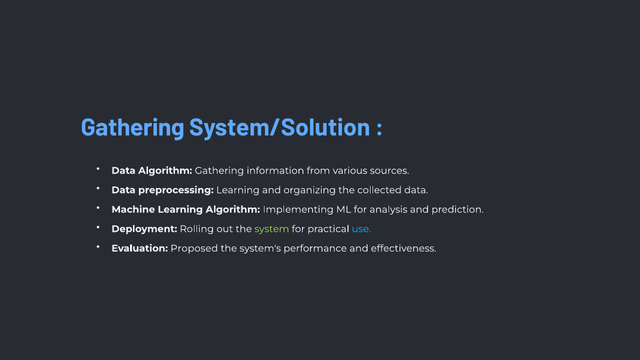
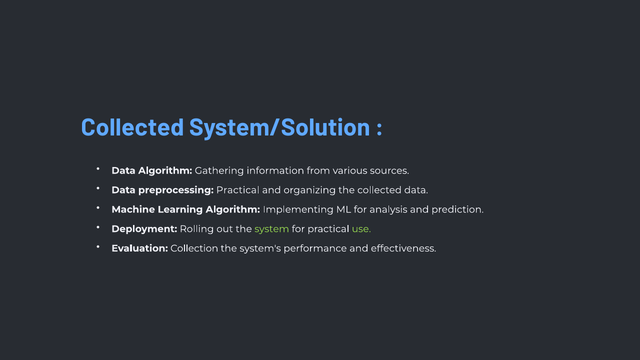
Gathering at (133, 128): Gathering -> Collected
preprocessing Learning: Learning -> Practical
use colour: light blue -> light green
Proposed: Proposed -> Collection
